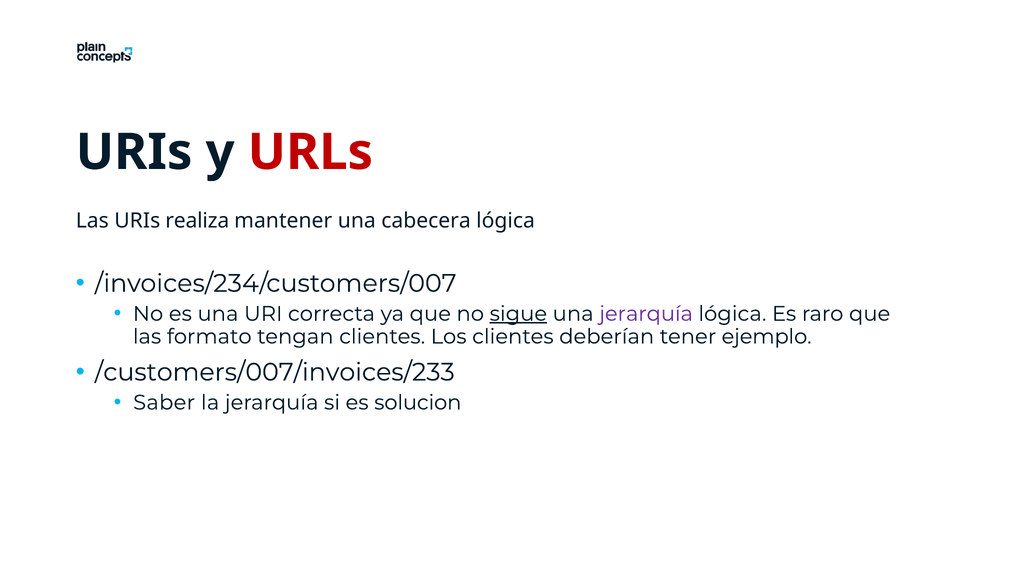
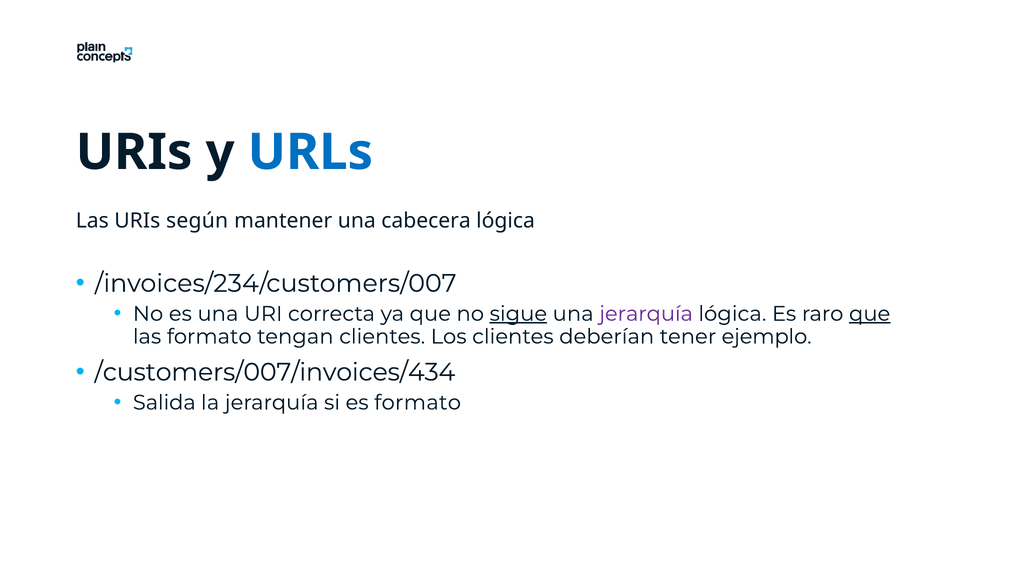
URLs colour: red -> blue
realiza: realiza -> según
que at (870, 314) underline: none -> present
/customers/007/invoices/233: /customers/007/invoices/233 -> /customers/007/invoices/434
Saber: Saber -> Salida
es solucion: solucion -> formato
